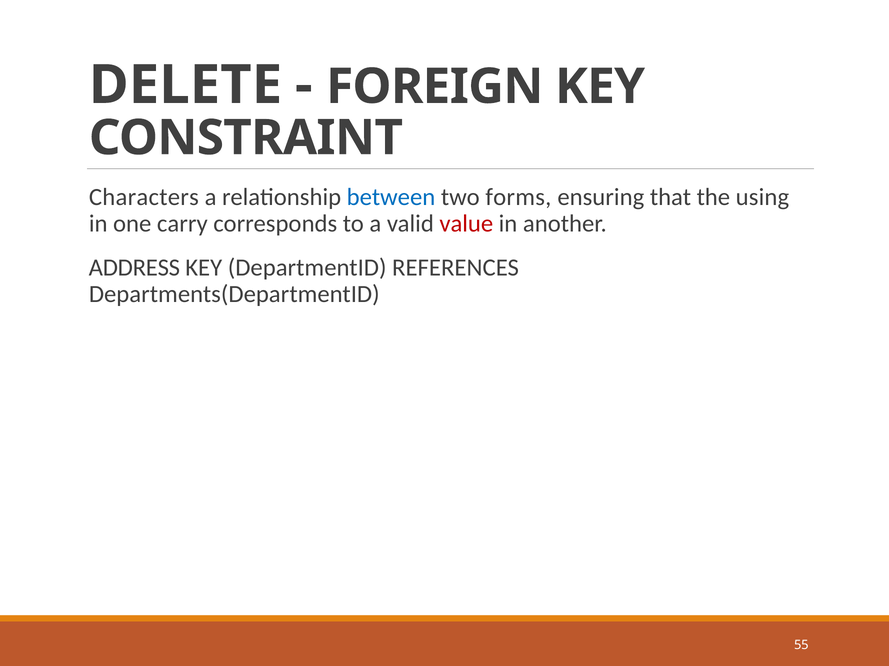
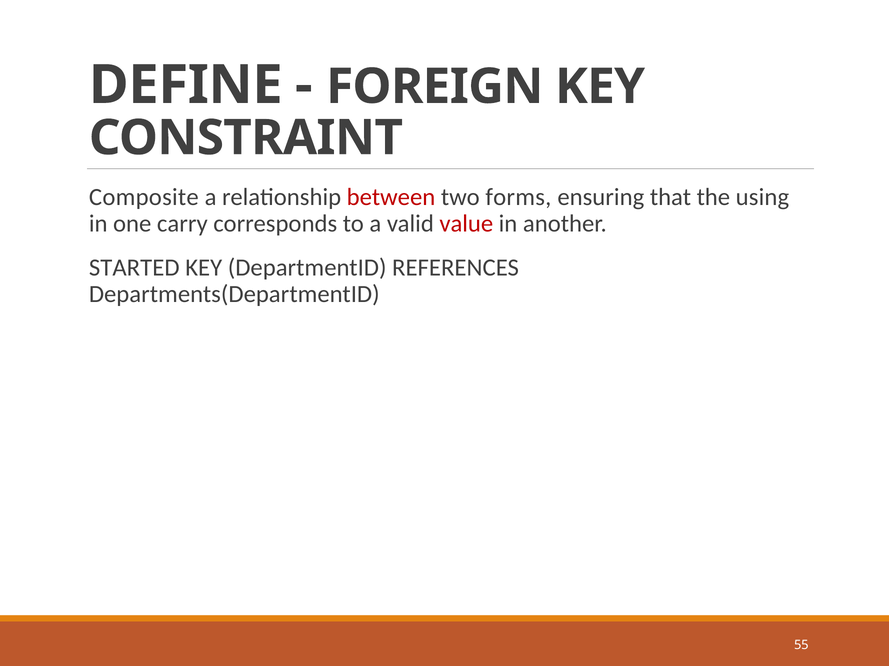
DELETE: DELETE -> DEFINE
Characters: Characters -> Composite
between colour: blue -> red
ADDRESS: ADDRESS -> STARTED
